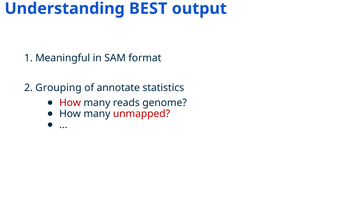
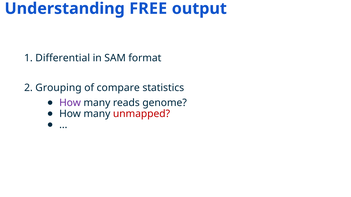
BEST: BEST -> FREE
Meaningful: Meaningful -> Differential
annotate: annotate -> compare
How at (70, 103) colour: red -> purple
